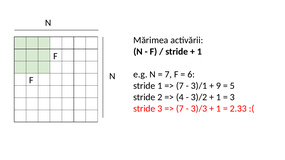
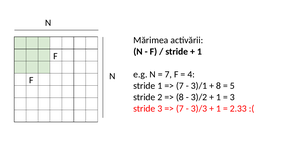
6: 6 -> 4
9 at (219, 86): 9 -> 8
4 at (180, 97): 4 -> 8
